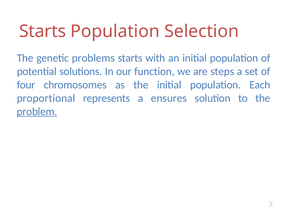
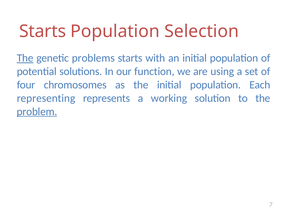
The at (25, 58) underline: none -> present
steps: steps -> using
proportional: proportional -> representing
ensures: ensures -> working
